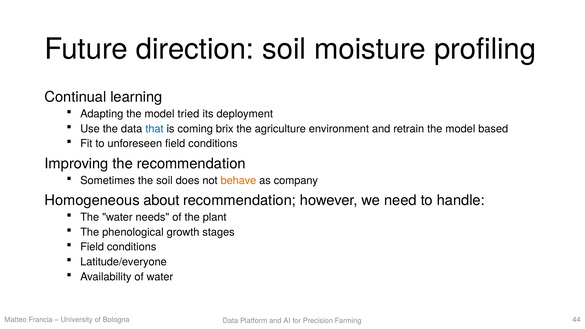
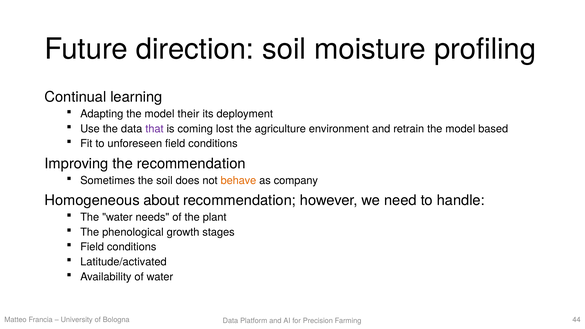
tried: tried -> their
that colour: blue -> purple
brix: brix -> lost
Latitude/everyone: Latitude/everyone -> Latitude/activated
